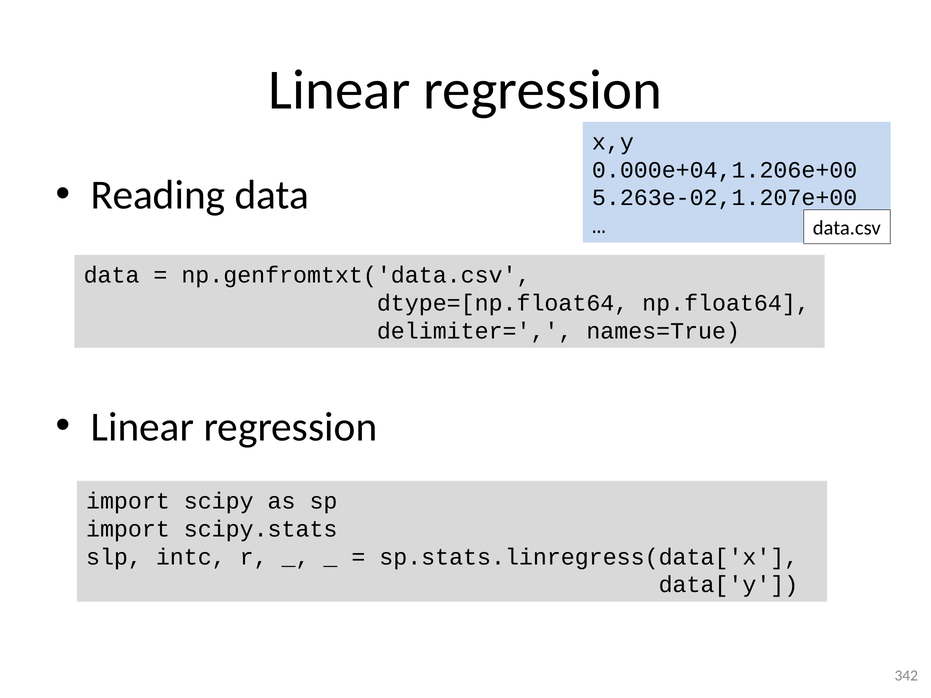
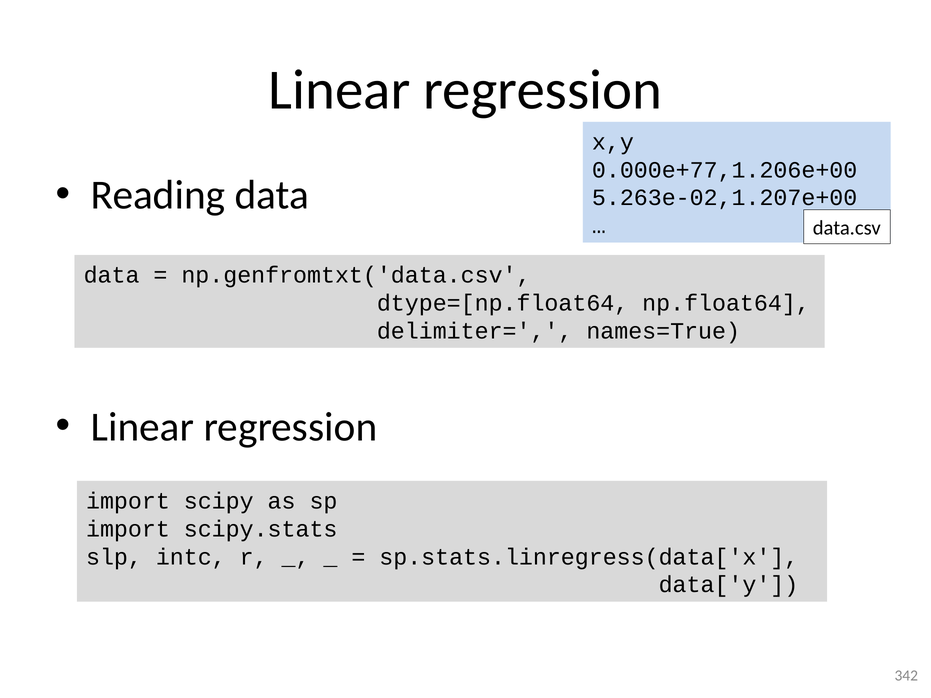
0.000e+04,1.206e+00: 0.000e+04,1.206e+00 -> 0.000e+77,1.206e+00
